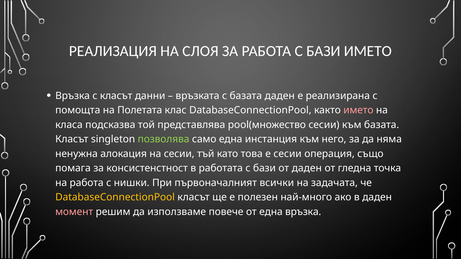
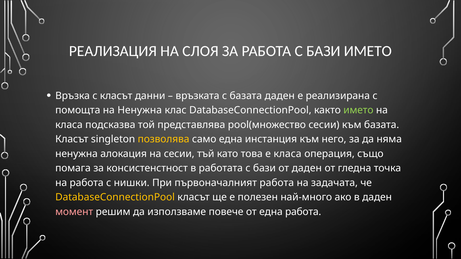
на Полетата: Полетата -> Ненужна
името at (358, 110) colour: pink -> light green
позволява colour: light green -> yellow
е сесии: сесии -> класа
първоначалният всички: всички -> работа
една връзка: връзка -> работа
